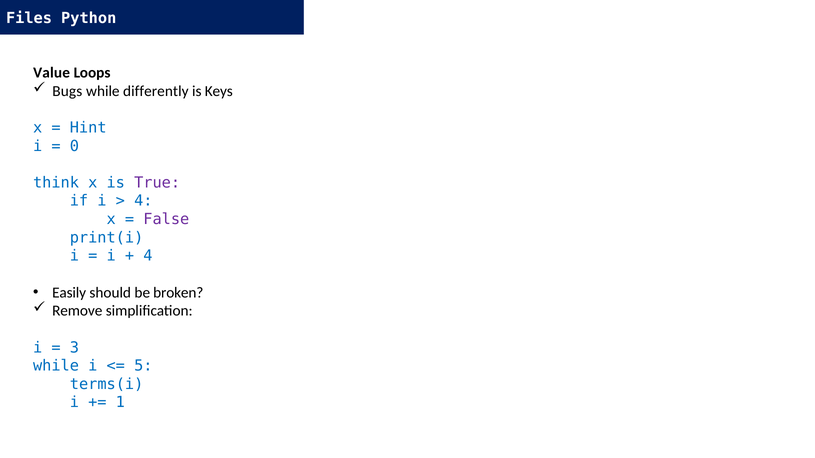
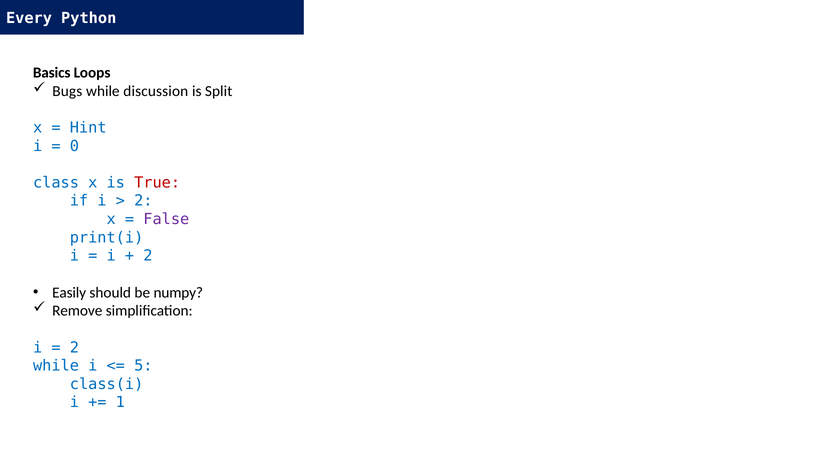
Files: Files -> Every
Value: Value -> Basics
differently: differently -> discussion
Keys: Keys -> Split
think: think -> class
True colour: purple -> red
4 at (143, 201): 4 -> 2
4 at (148, 256): 4 -> 2
broken: broken -> numpy
3 at (74, 348): 3 -> 2
terms(i: terms(i -> class(i
